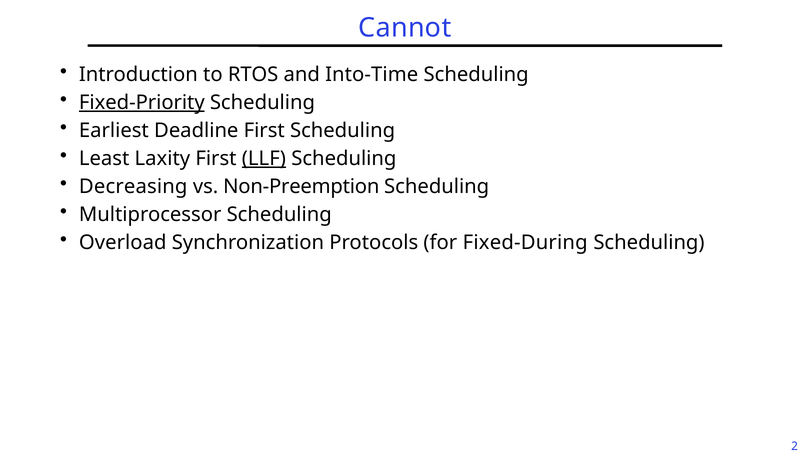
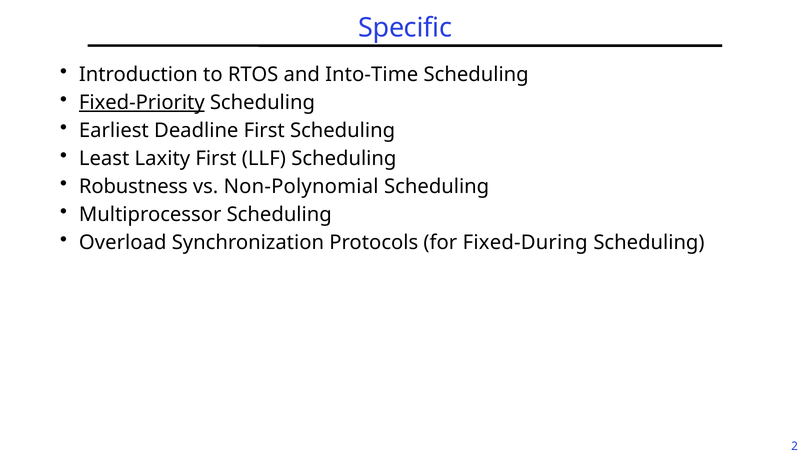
Cannot: Cannot -> Specific
LLF underline: present -> none
Decreasing: Decreasing -> Robustness
Non-Preemption: Non-Preemption -> Non-Polynomial
